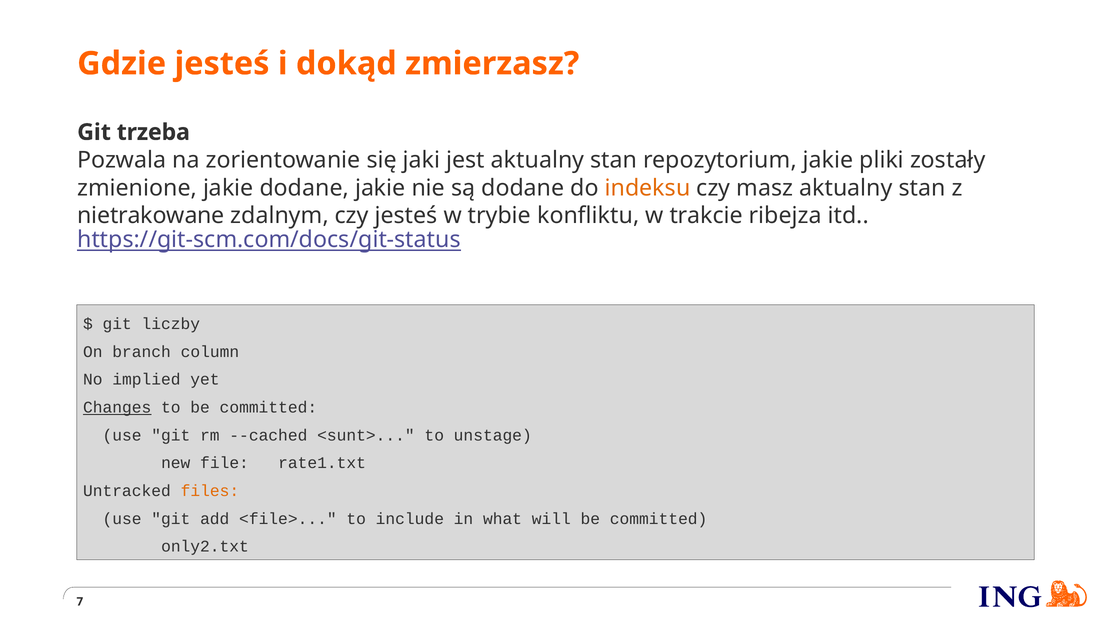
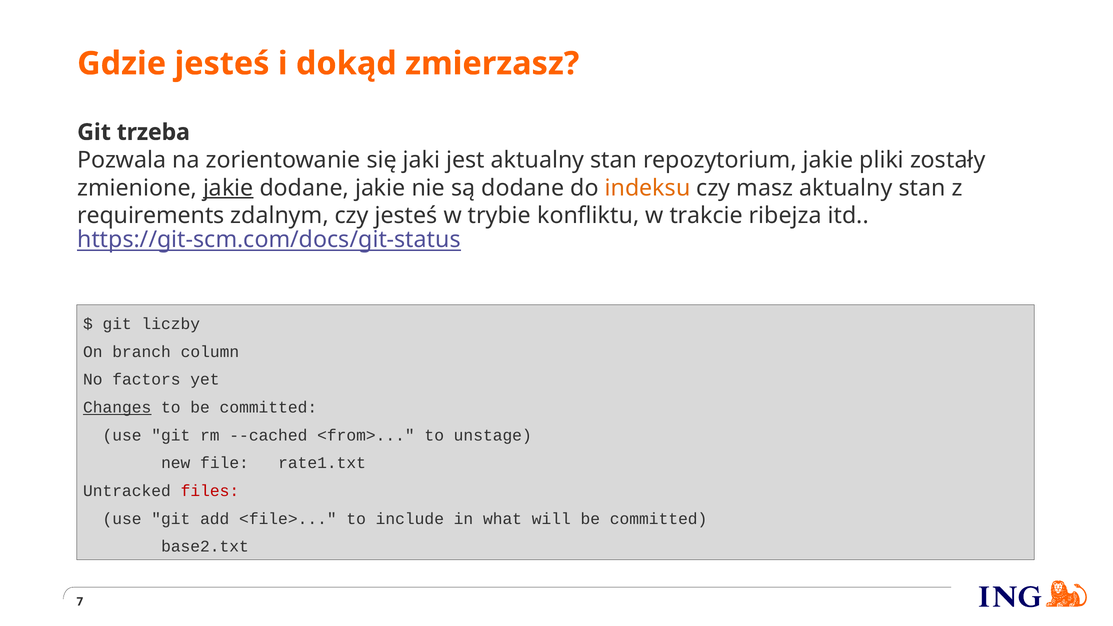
jakie at (228, 188) underline: none -> present
nietrakowane: nietrakowane -> requirements
implied: implied -> factors
<sunt>: <sunt> -> <from>
files colour: orange -> red
only2.txt: only2.txt -> base2.txt
